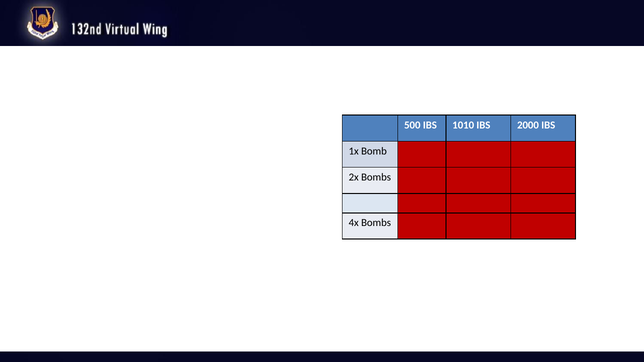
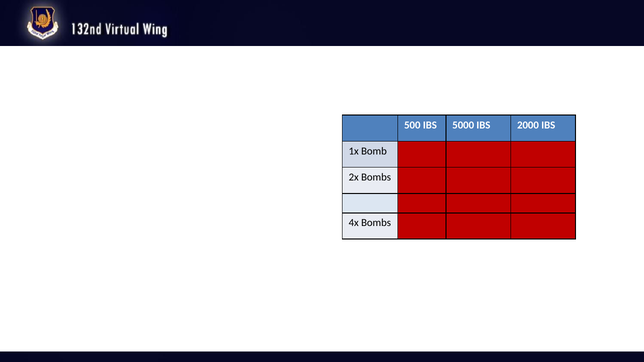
1010: 1010 -> 5000
